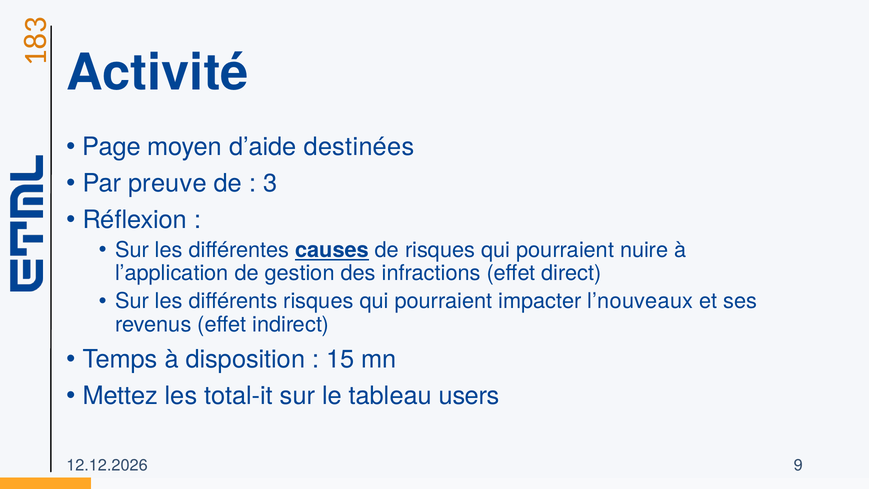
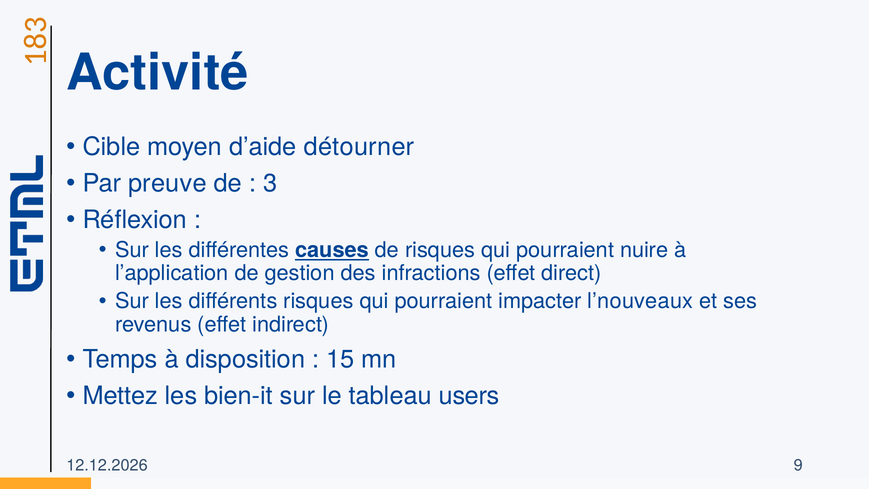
Page: Page -> Cible
destinées: destinées -> détourner
total-it: total-it -> bien-it
